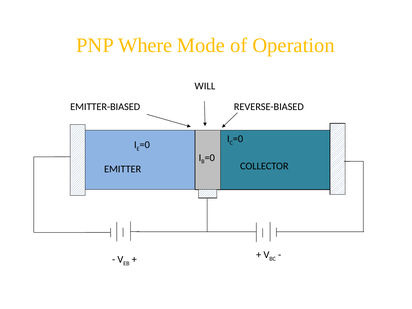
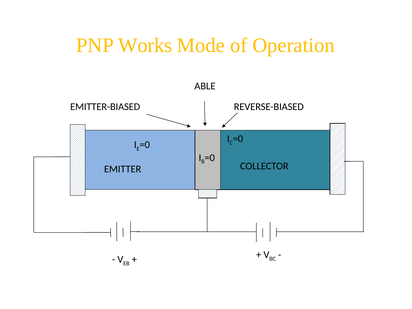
Where: Where -> Works
WILL: WILL -> ABLE
